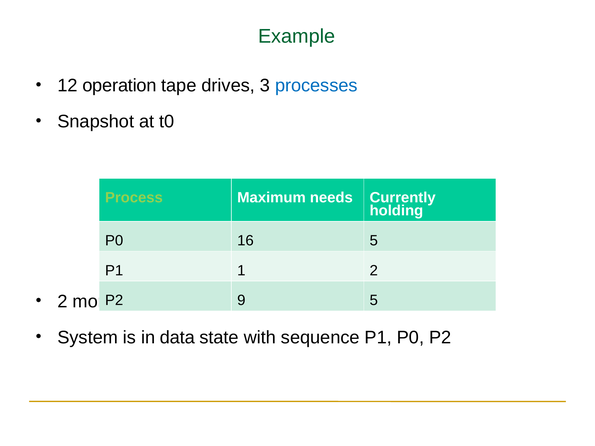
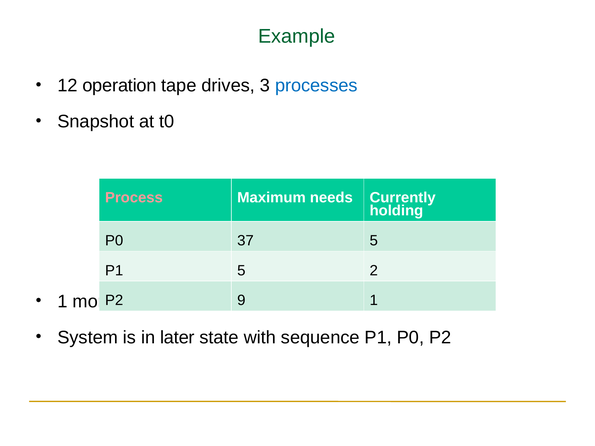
Process colour: light green -> pink
16: 16 -> 37
P1 1: 1 -> 5
2 at (63, 302): 2 -> 1
5 at (374, 301): 5 -> 1
data: data -> later
